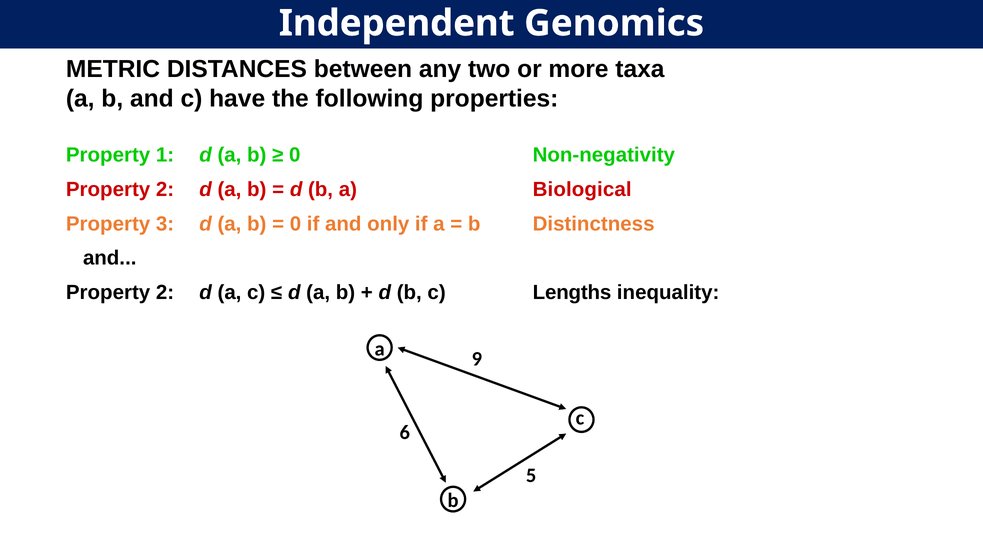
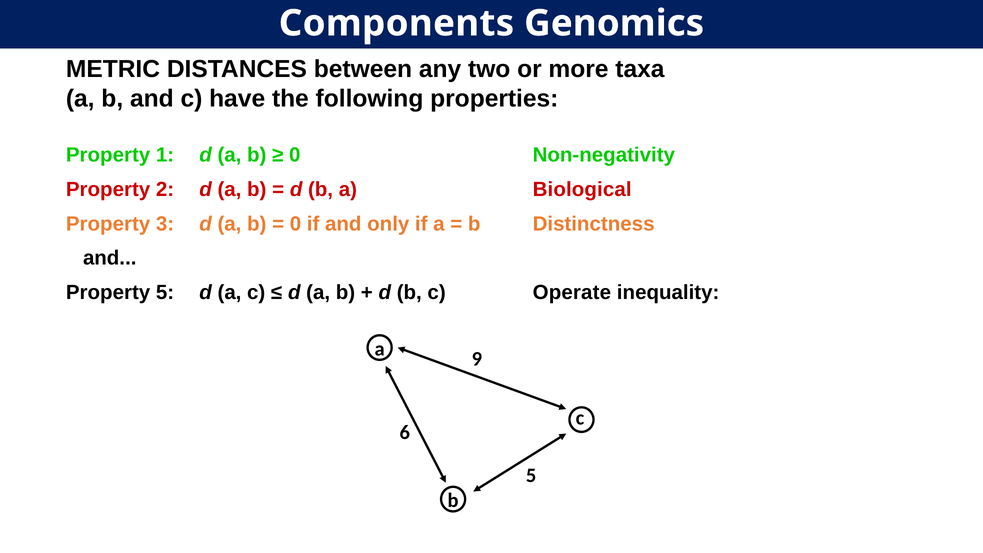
Independent: Independent -> Components
2 at (165, 293): 2 -> 5
Lengths: Lengths -> Operate
